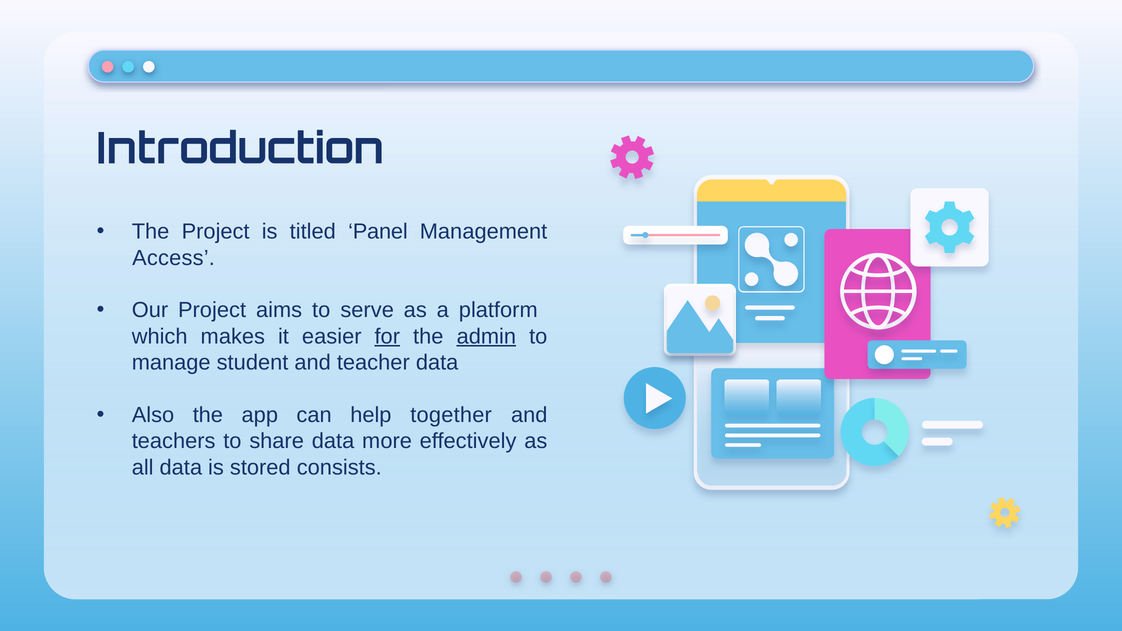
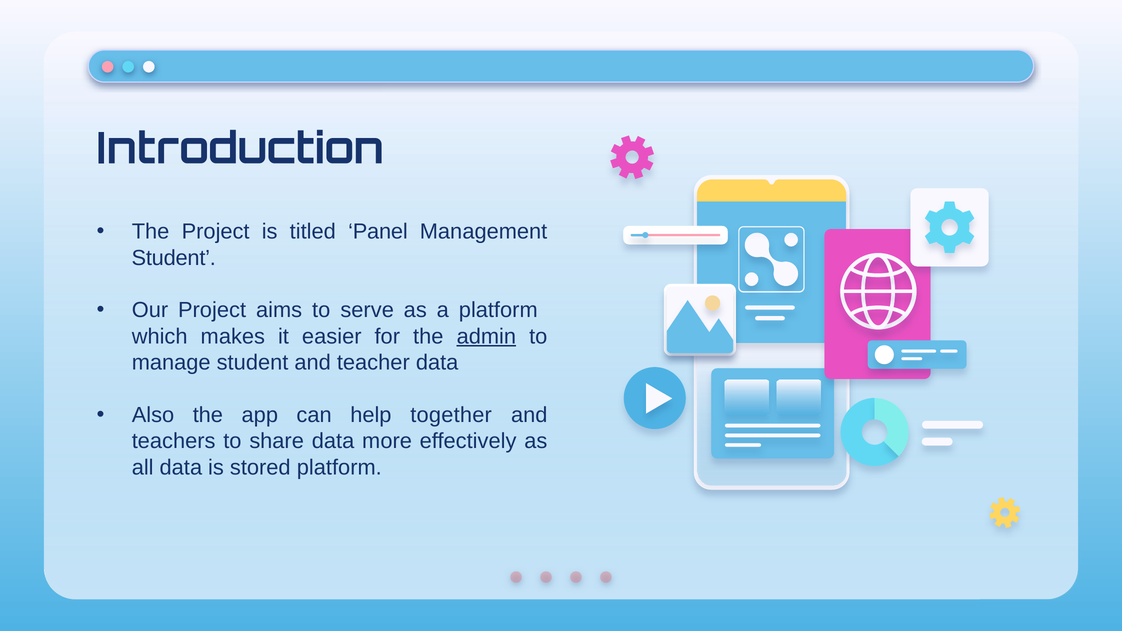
Access at (174, 258): Access -> Student
for underline: present -> none
stored consists: consists -> platform
